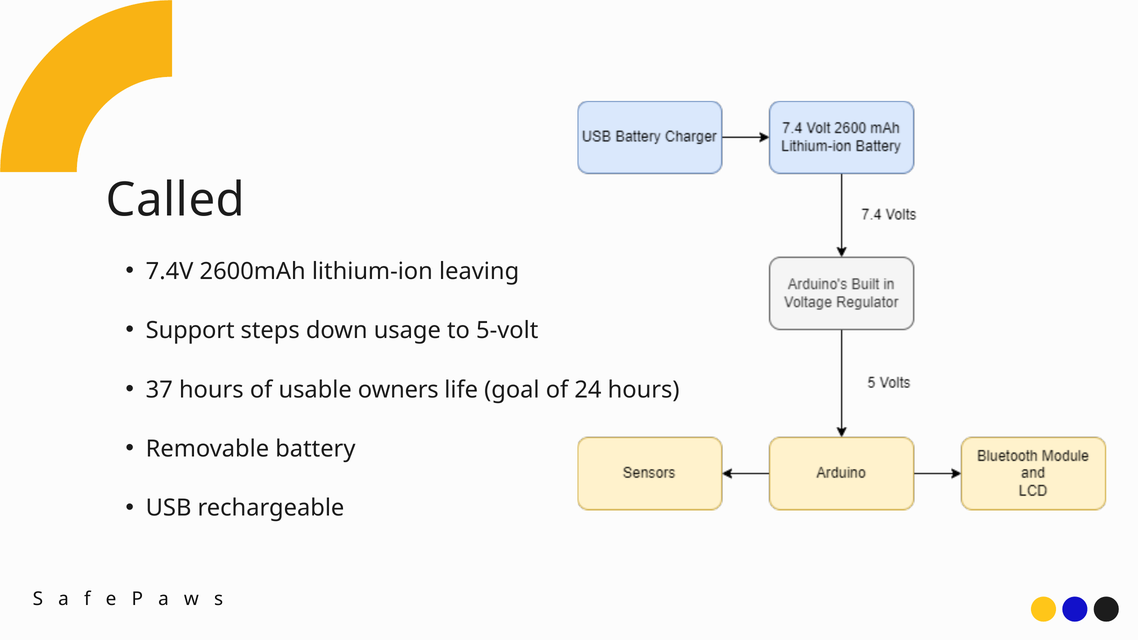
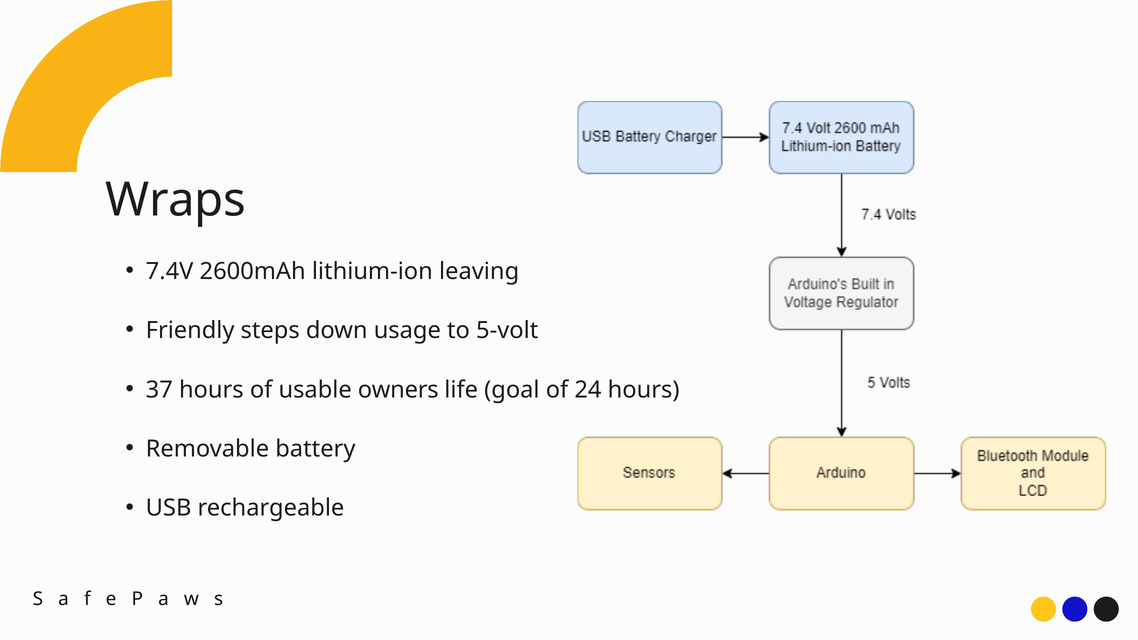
Called: Called -> Wraps
Support: Support -> Friendly
